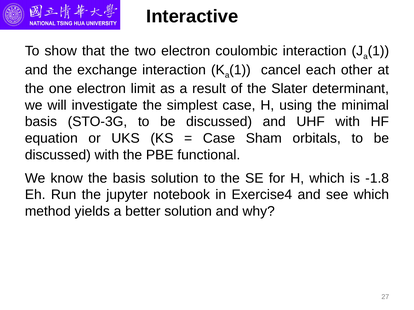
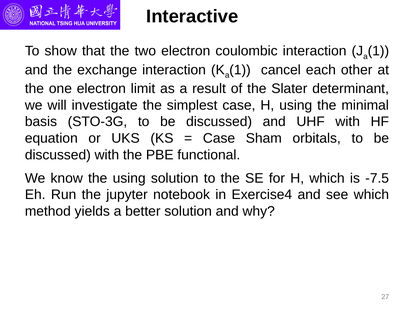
the basis: basis -> using
-1.8: -1.8 -> -7.5
